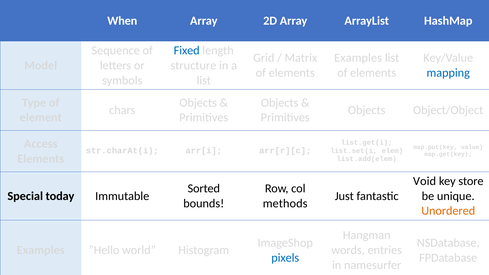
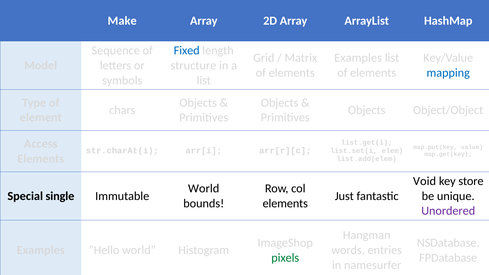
When: When -> Make
Sorted at (204, 189): Sorted -> World
today: today -> single
methods at (285, 203): methods -> elements
Unordered colour: orange -> purple
pixels colour: blue -> green
